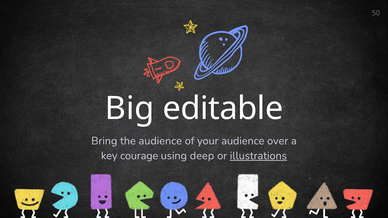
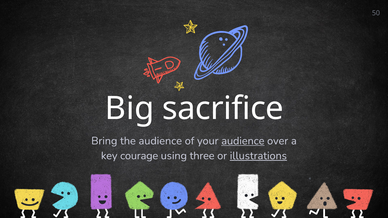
editable: editable -> sacrifice
audience at (243, 141) underline: none -> present
deep: deep -> three
